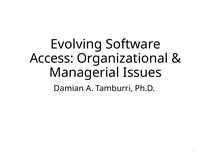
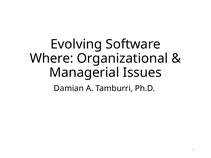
Access: Access -> Where
